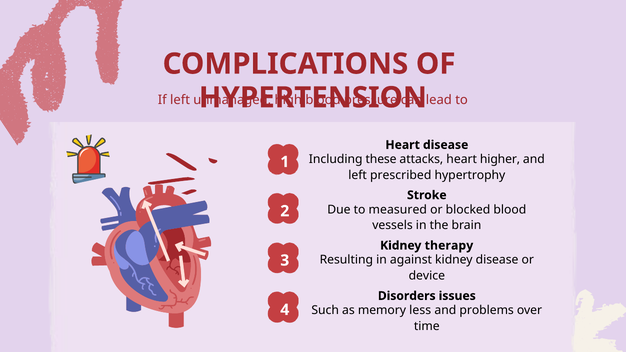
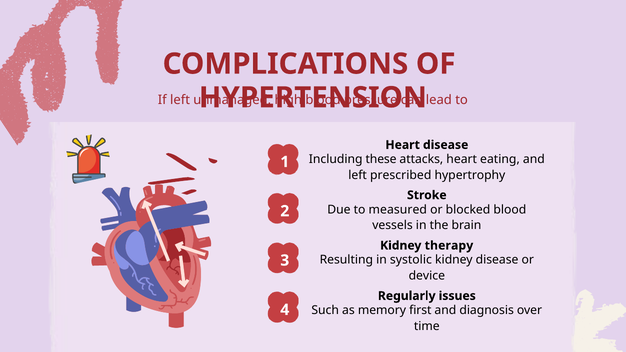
higher: higher -> eating
against: against -> systolic
Disorders: Disorders -> Regularly
less: less -> first
problems: problems -> diagnosis
